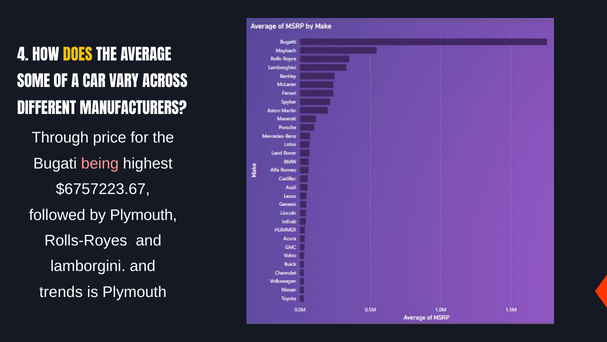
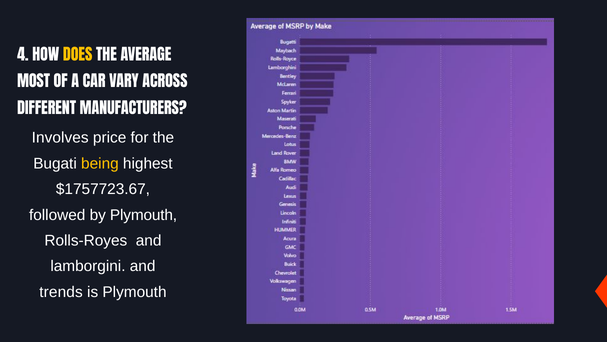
SOME: SOME -> MOST
Through: Through -> Involves
being colour: pink -> yellow
$6757223.67: $6757223.67 -> $1757723.67
